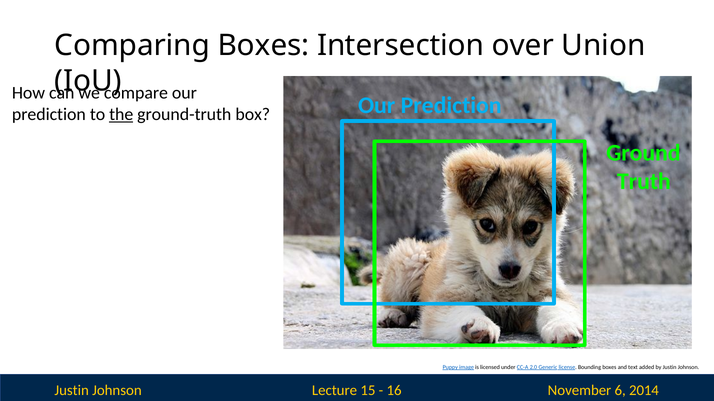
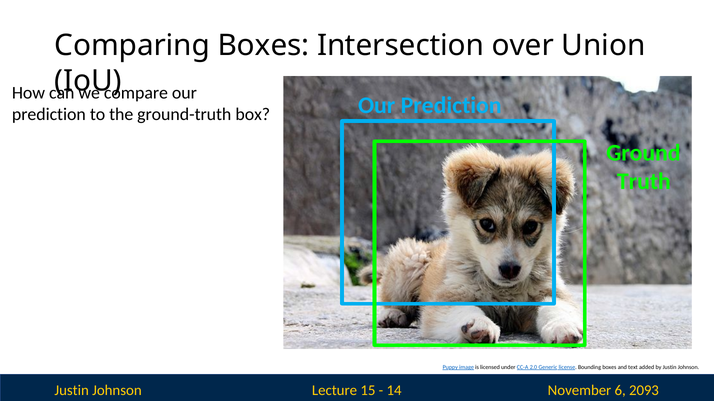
the underline: present -> none
16: 16 -> 14
2014: 2014 -> 2093
